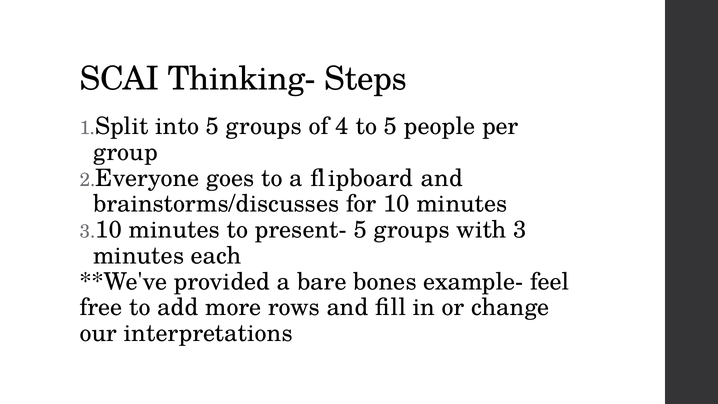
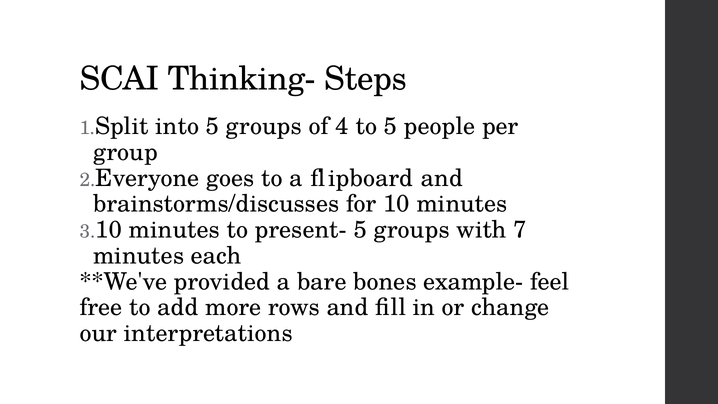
with 3: 3 -> 7
